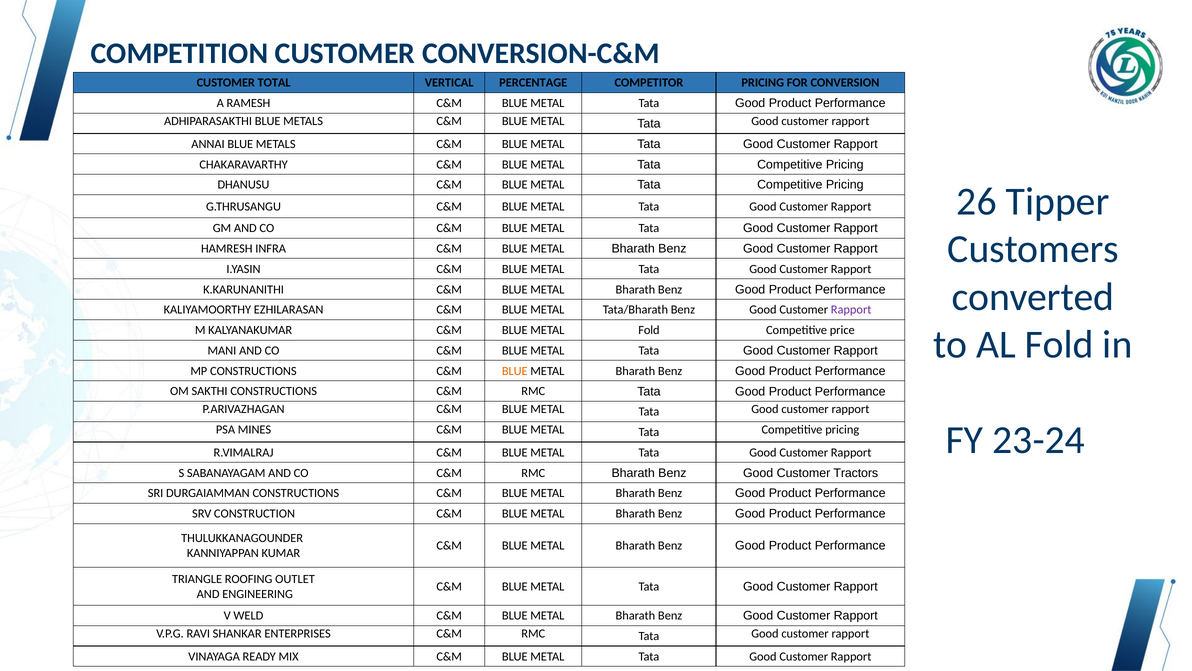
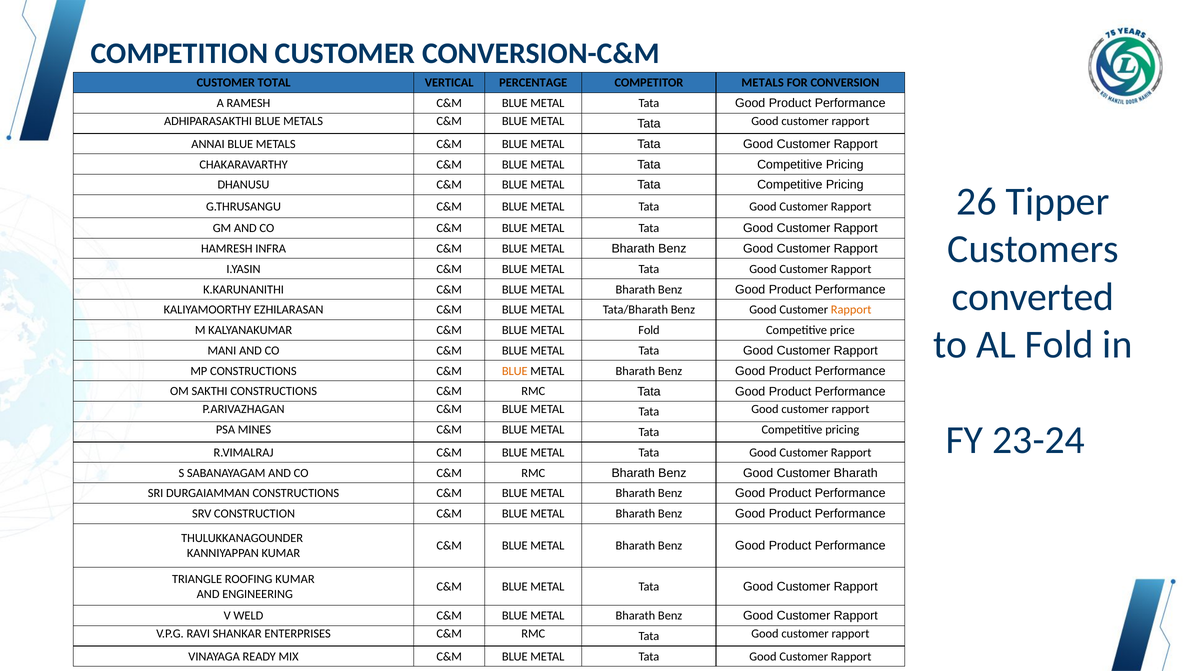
COMPETITOR PRICING: PRICING -> METALS
Rapport at (851, 310) colour: purple -> orange
Customer Tractors: Tractors -> Bharath
ROOFING OUTLET: OUTLET -> KUMAR
